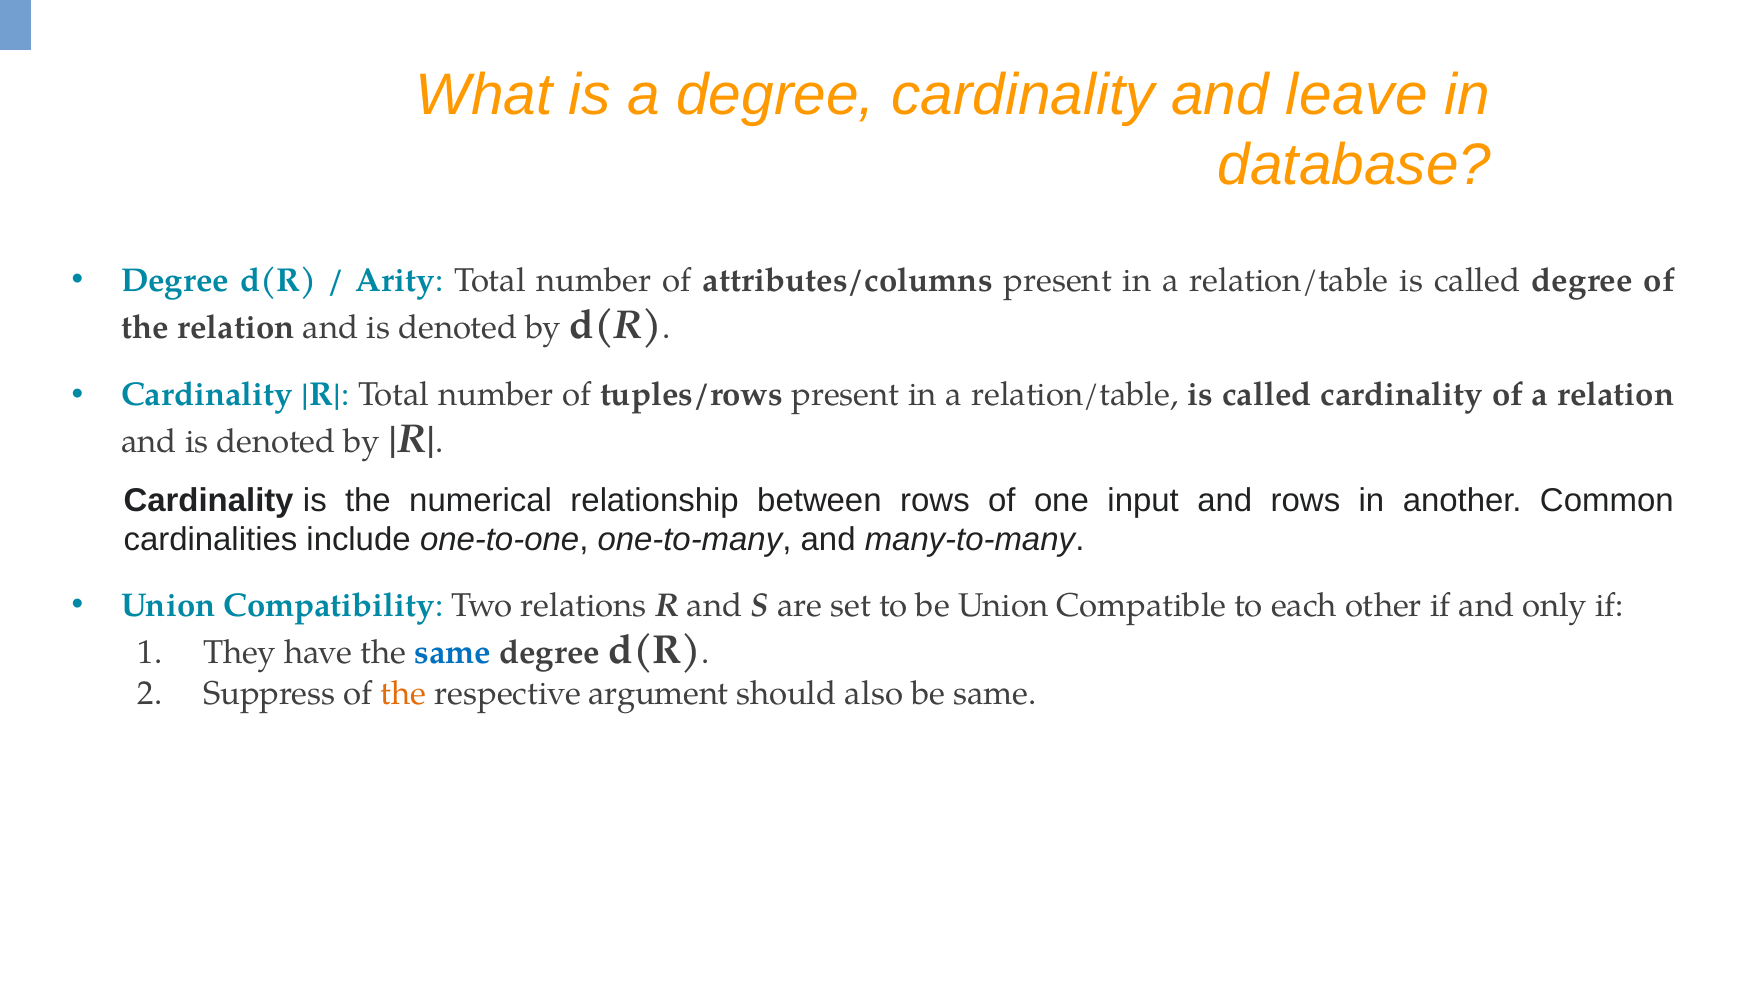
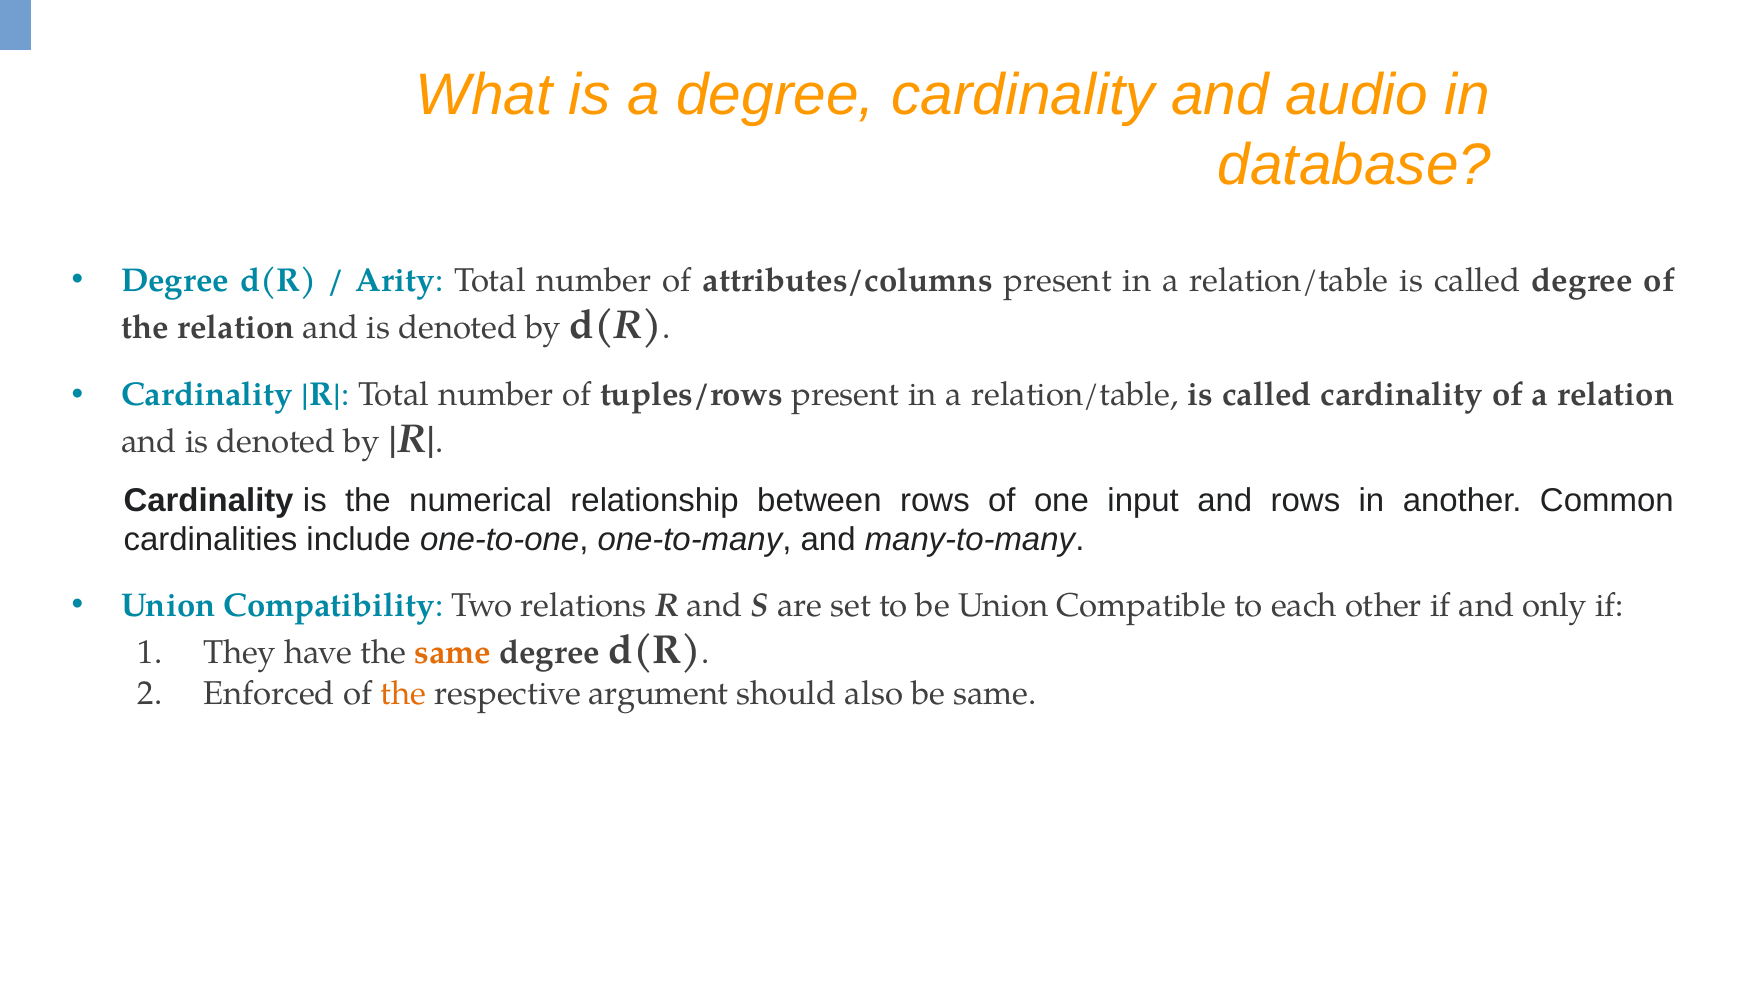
leave: leave -> audio
same at (453, 653) colour: blue -> orange
Suppress: Suppress -> Enforced
